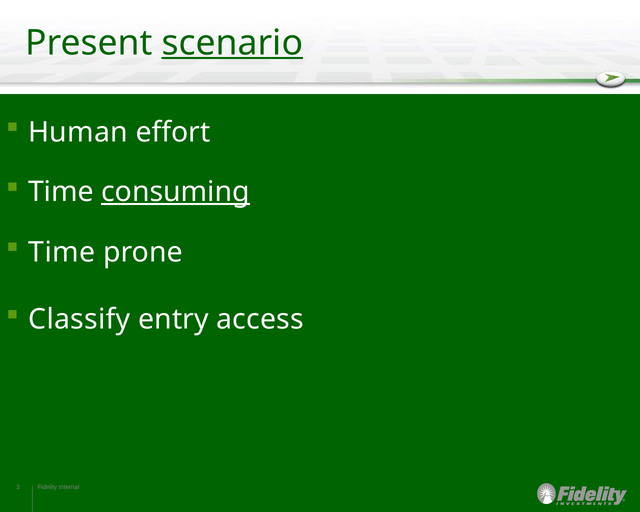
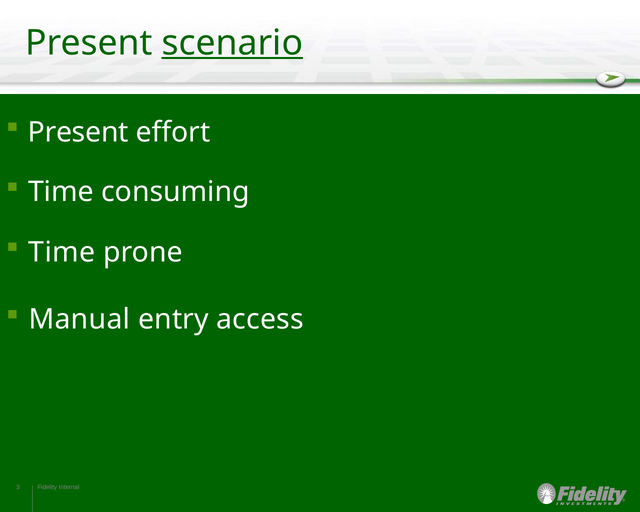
Human at (78, 132): Human -> Present
consuming underline: present -> none
Classify: Classify -> Manual
